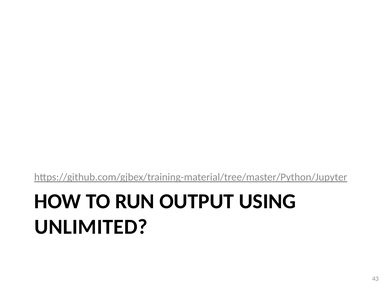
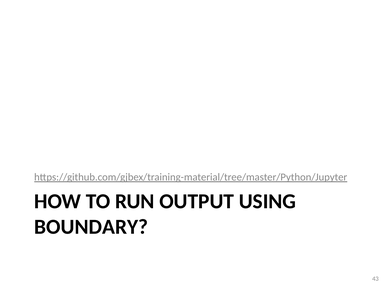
UNLIMITED: UNLIMITED -> BOUNDARY
